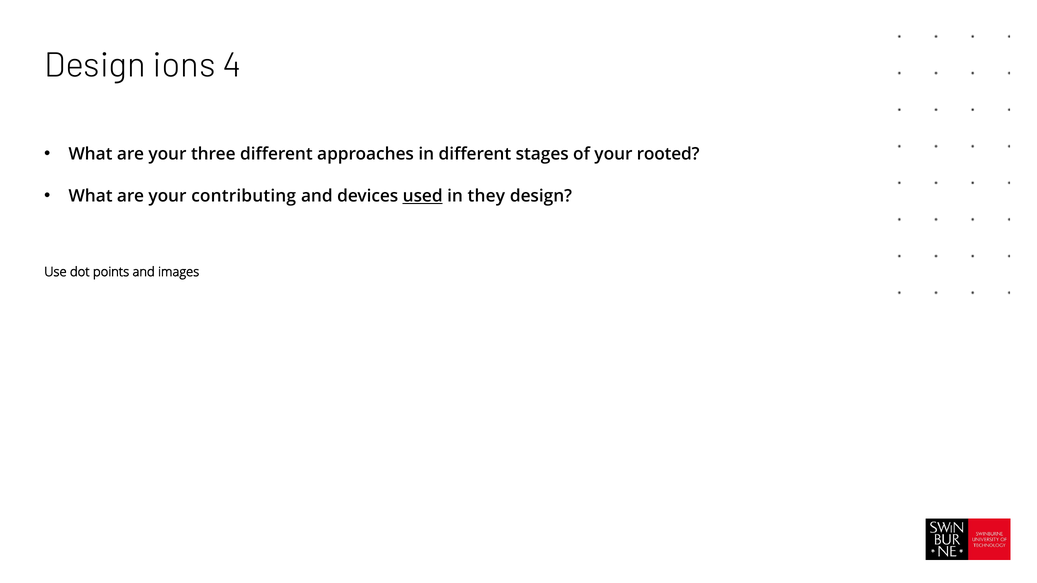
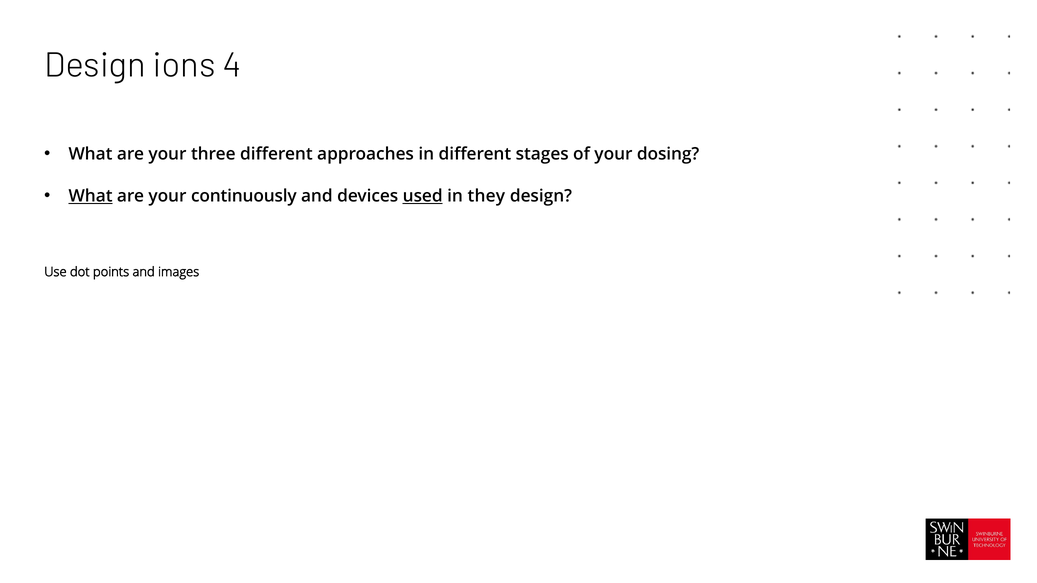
rooted: rooted -> dosing
What at (91, 196) underline: none -> present
contributing: contributing -> continuously
